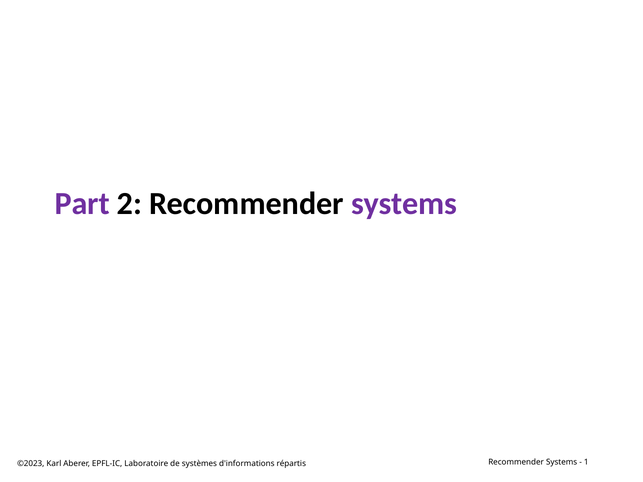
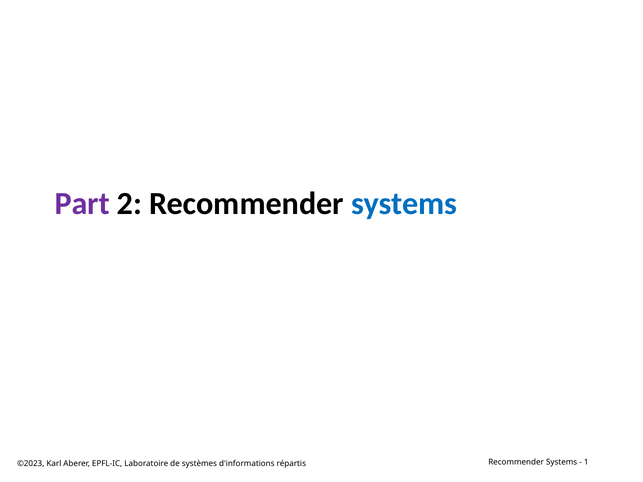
systems at (404, 204) colour: purple -> blue
